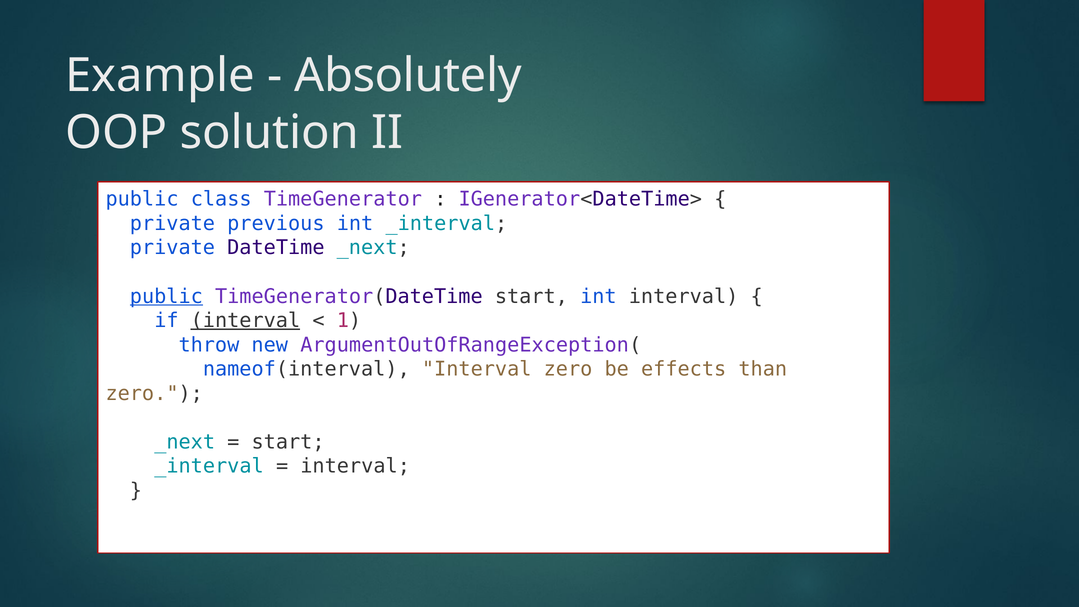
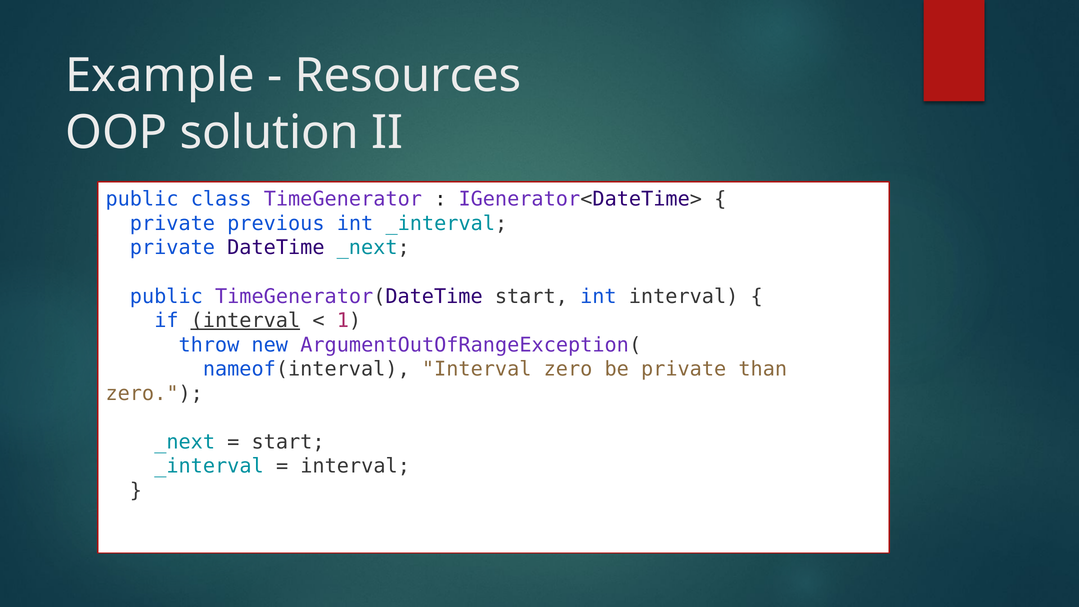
Absolutely: Absolutely -> Resources
public at (166, 296) underline: present -> none
be effects: effects -> private
